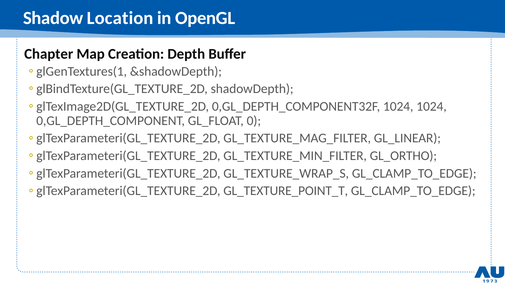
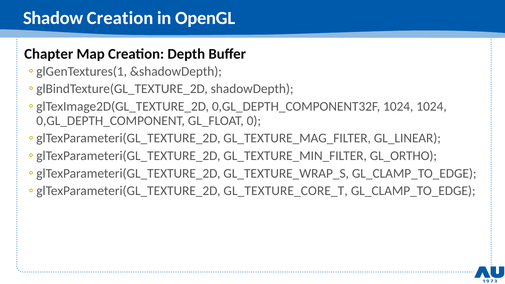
Shadow Location: Location -> Creation
GL_TEXTURE_POINT_T: GL_TEXTURE_POINT_T -> GL_TEXTURE_CORE_T
